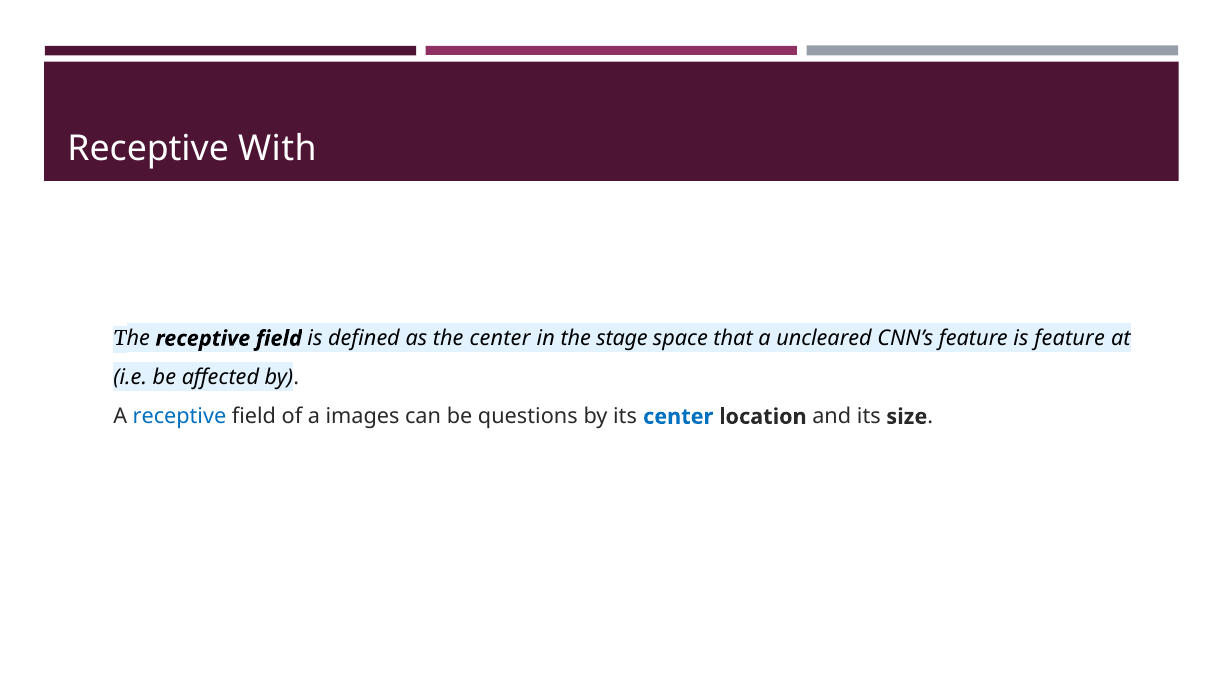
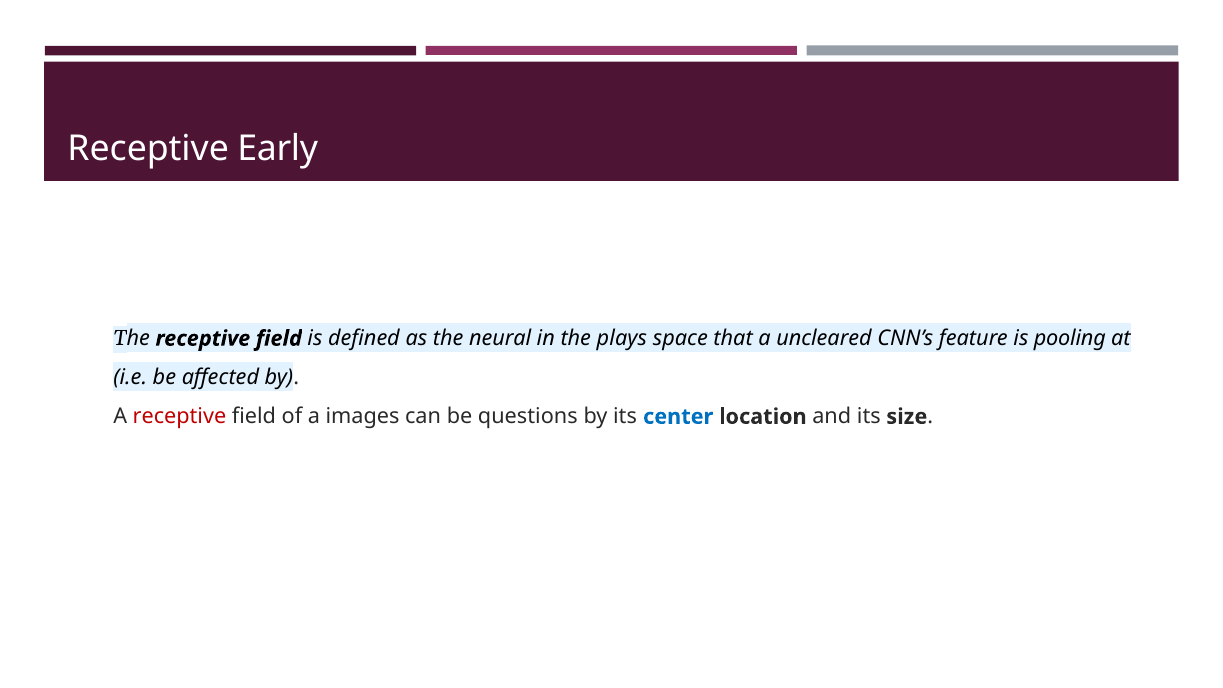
With: With -> Early
the center: center -> neural
stage: stage -> plays
is feature: feature -> pooling
receptive at (179, 417) colour: blue -> red
